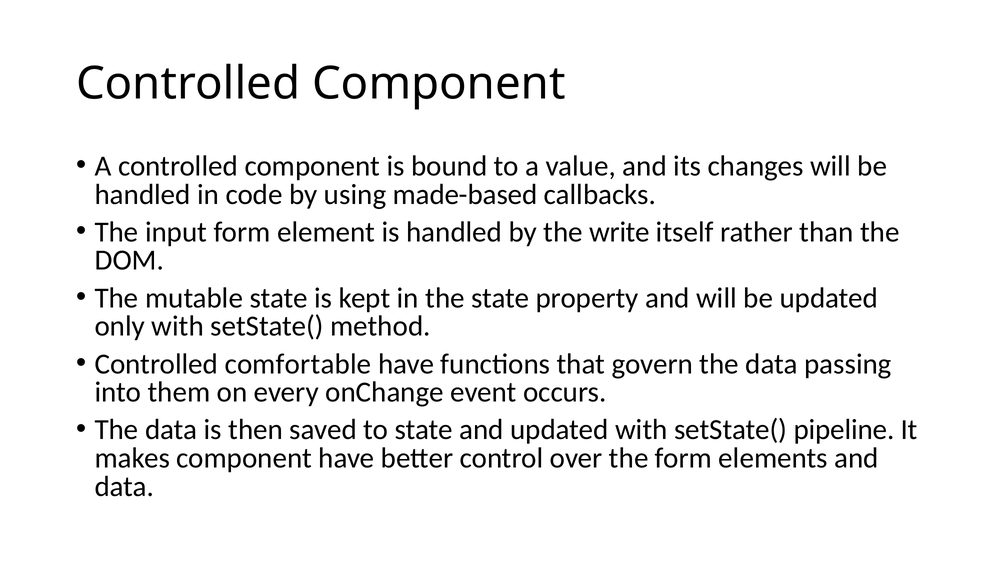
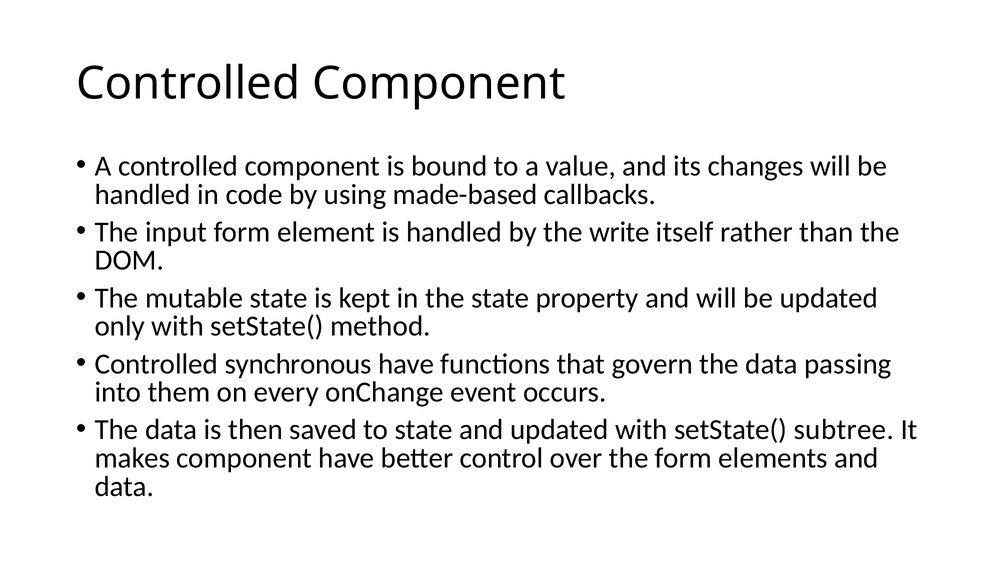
comfortable: comfortable -> synchronous
pipeline: pipeline -> subtree
